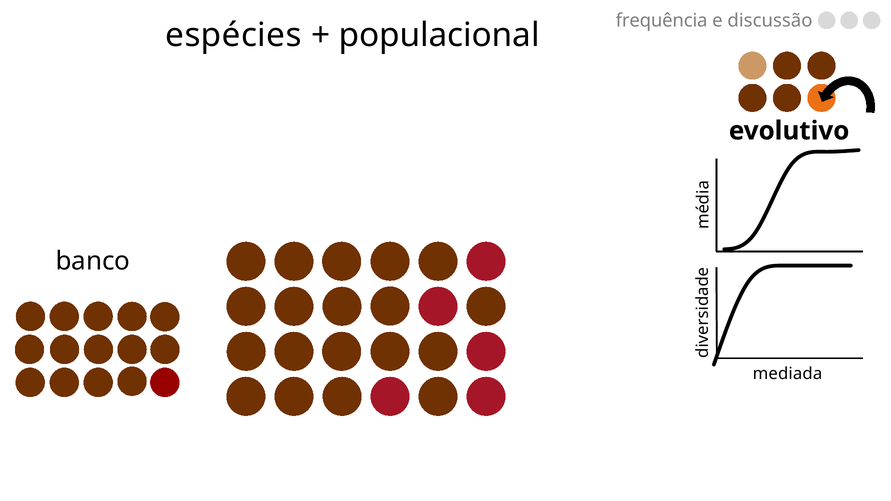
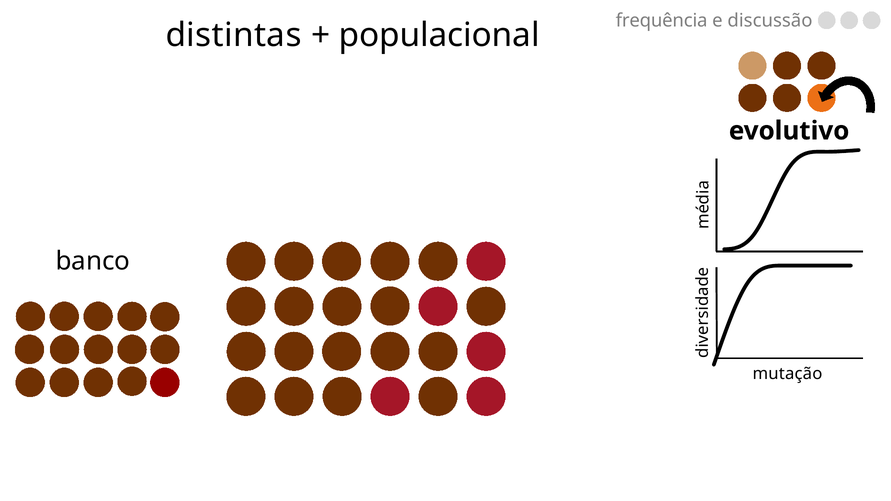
espécies: espécies -> distintas
mediada: mediada -> mutação
